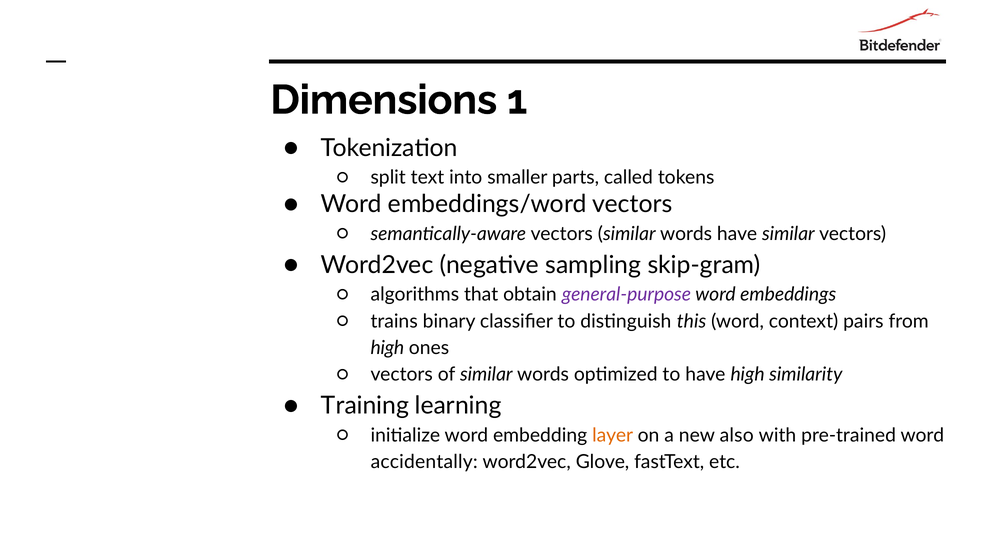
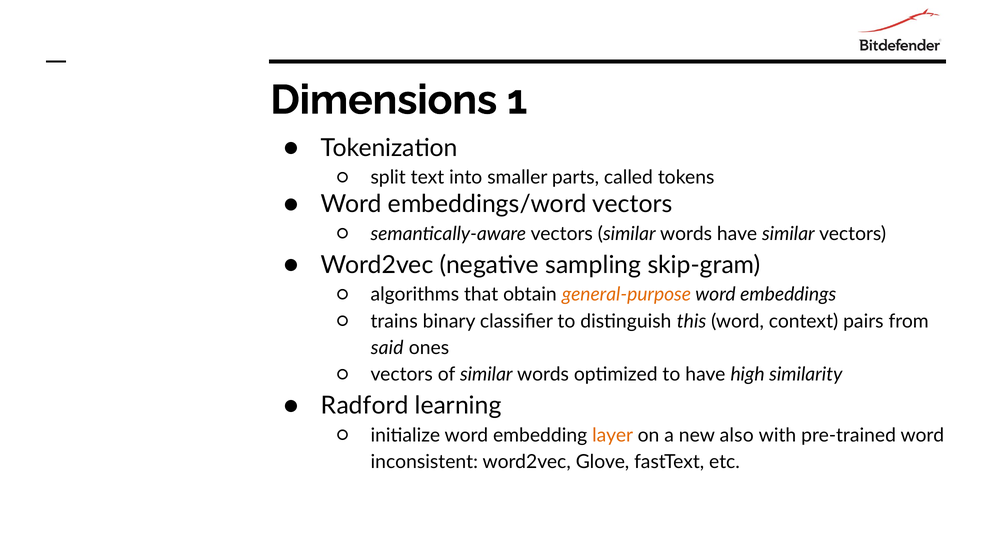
general-purpose colour: purple -> orange
high at (387, 348): high -> said
Training: Training -> Radford
accidentally: accidentally -> inconsistent
